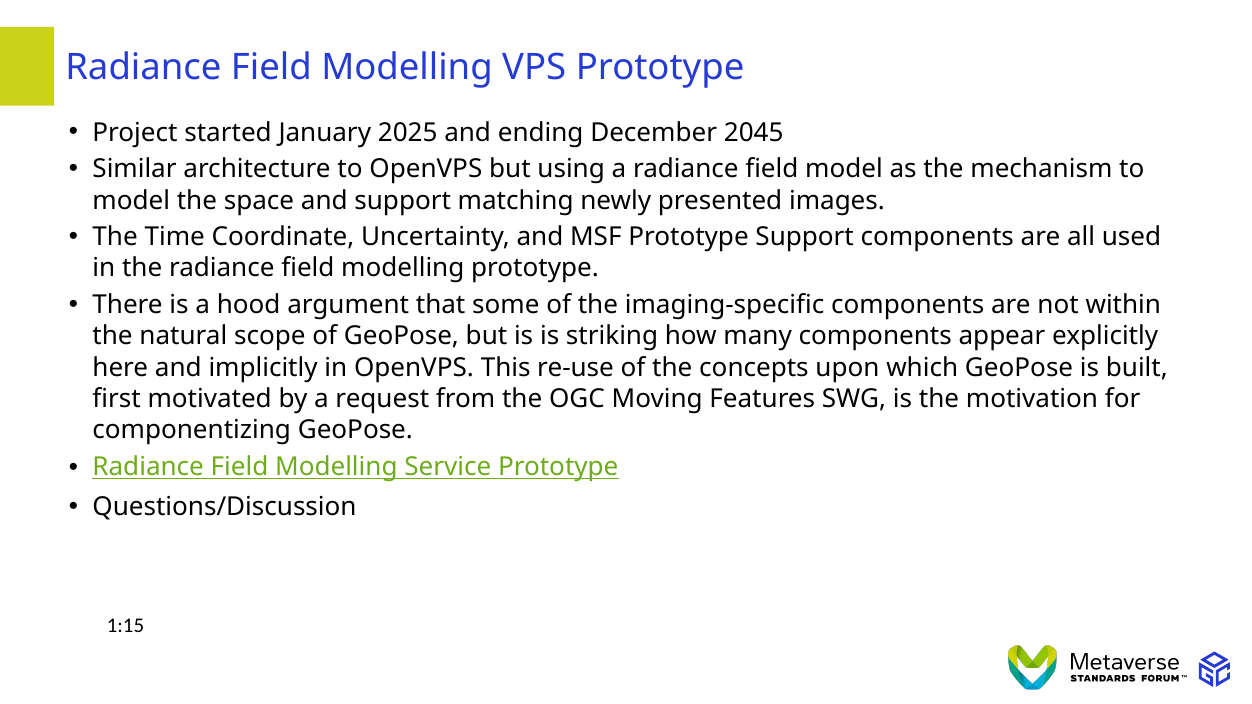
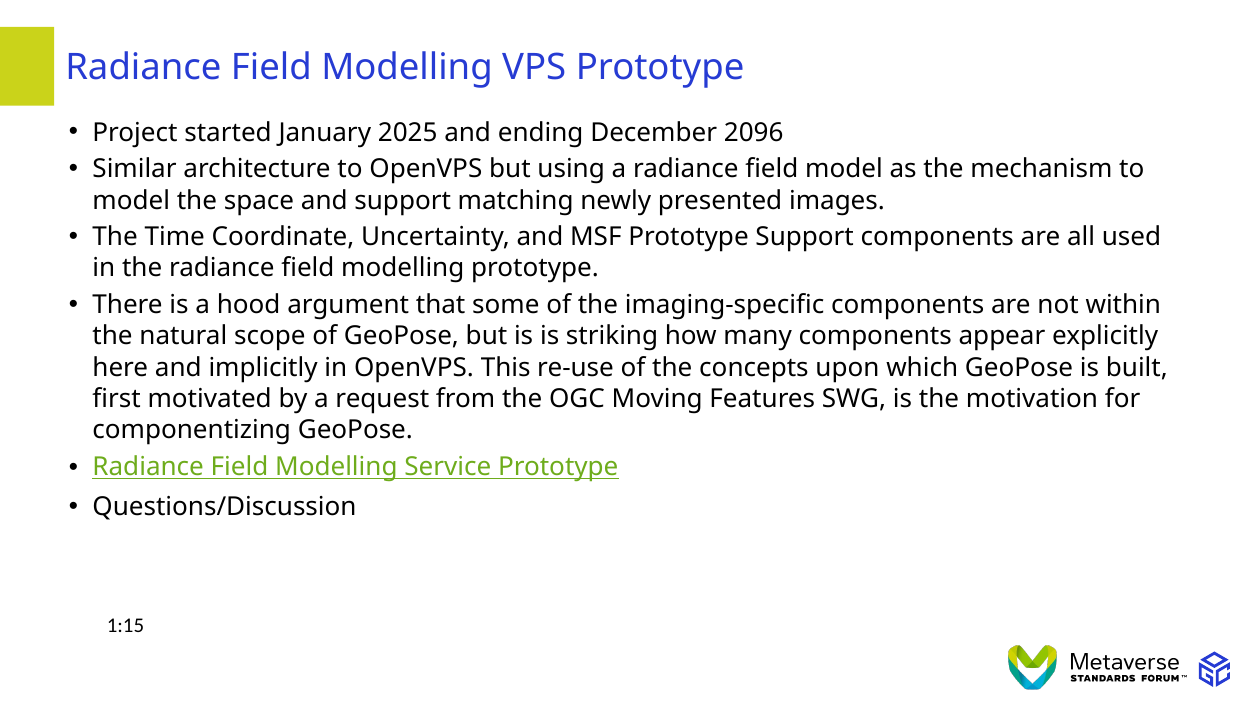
2045: 2045 -> 2096
